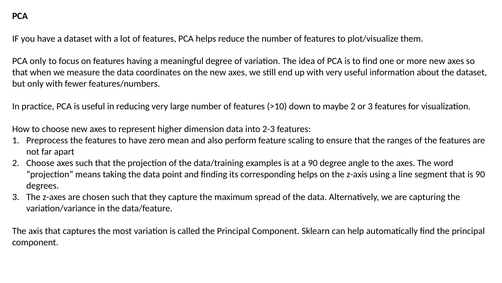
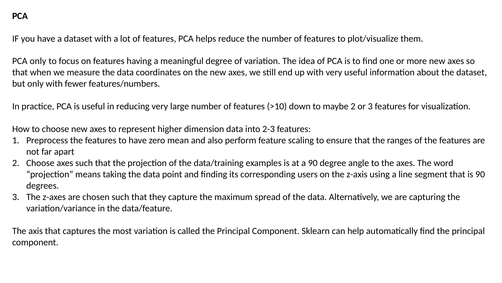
corresponding helps: helps -> users
